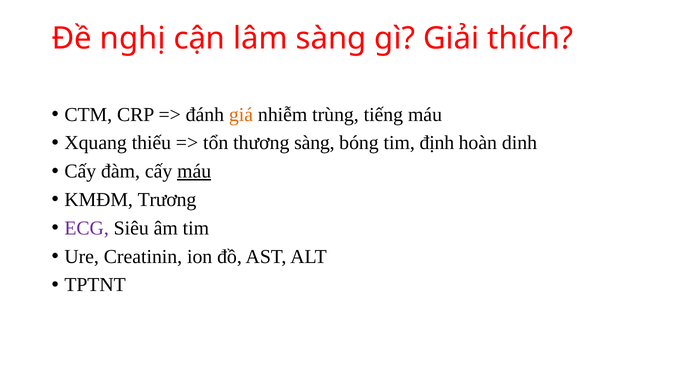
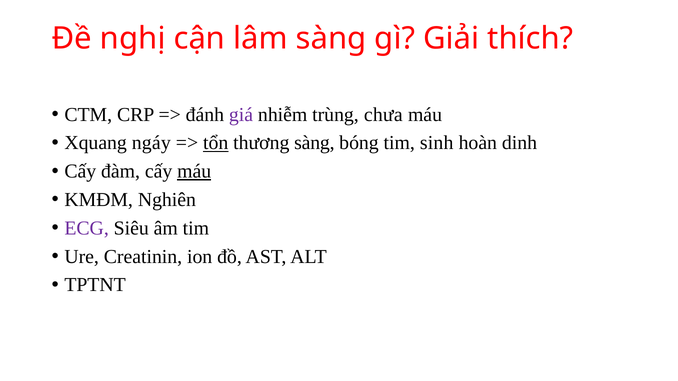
giá colour: orange -> purple
tiếng: tiếng -> chưa
thiếu: thiếu -> ngáy
tổn underline: none -> present
định: định -> sinh
Trương: Trương -> Nghiên
